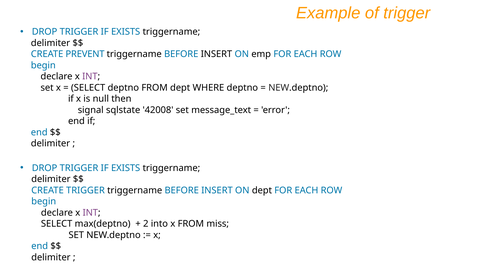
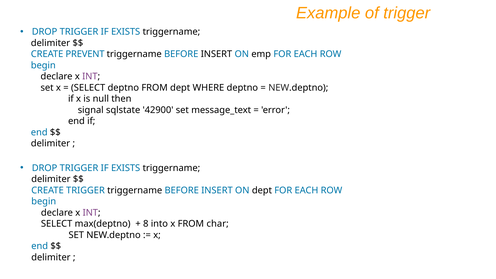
42008: 42008 -> 42900
2: 2 -> 8
miss: miss -> char
